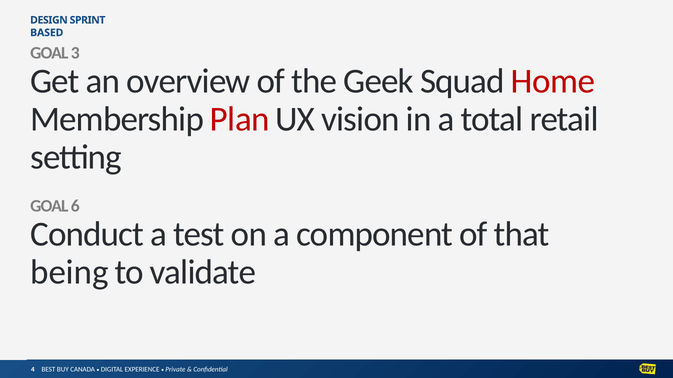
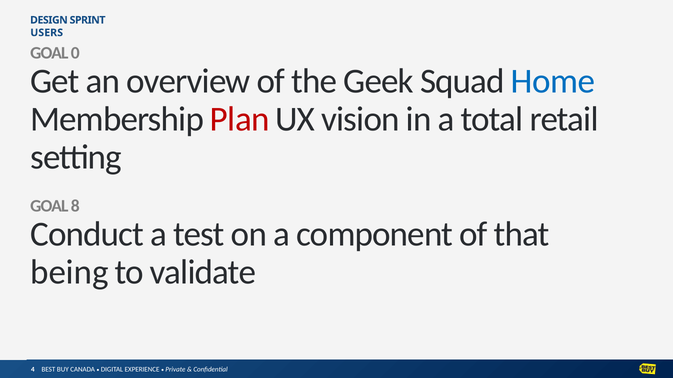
BASED: BASED -> USERS
3: 3 -> 0
Home colour: red -> blue
6: 6 -> 8
